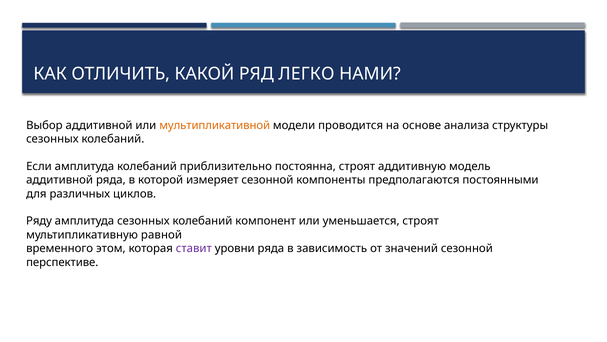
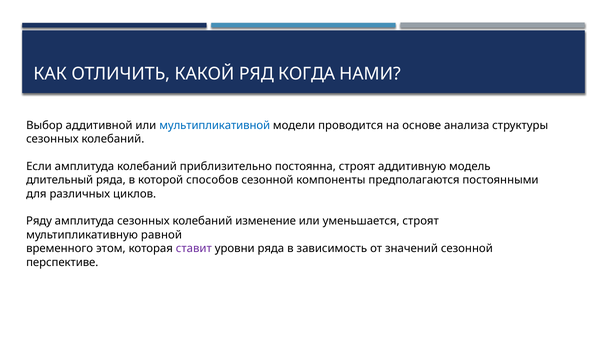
ЛЕГКО: ЛЕГКО -> КОГДА
мультипликативной colour: orange -> blue
аддитивной at (60, 180): аддитивной -> длительный
измеряет: измеряет -> способов
компонент: компонент -> изменение
